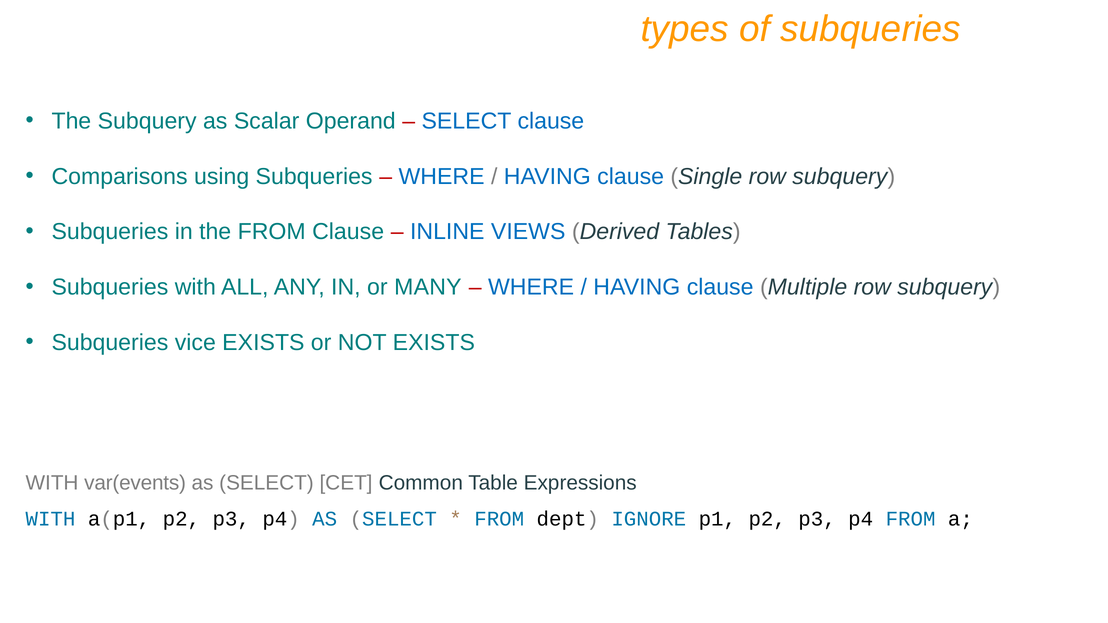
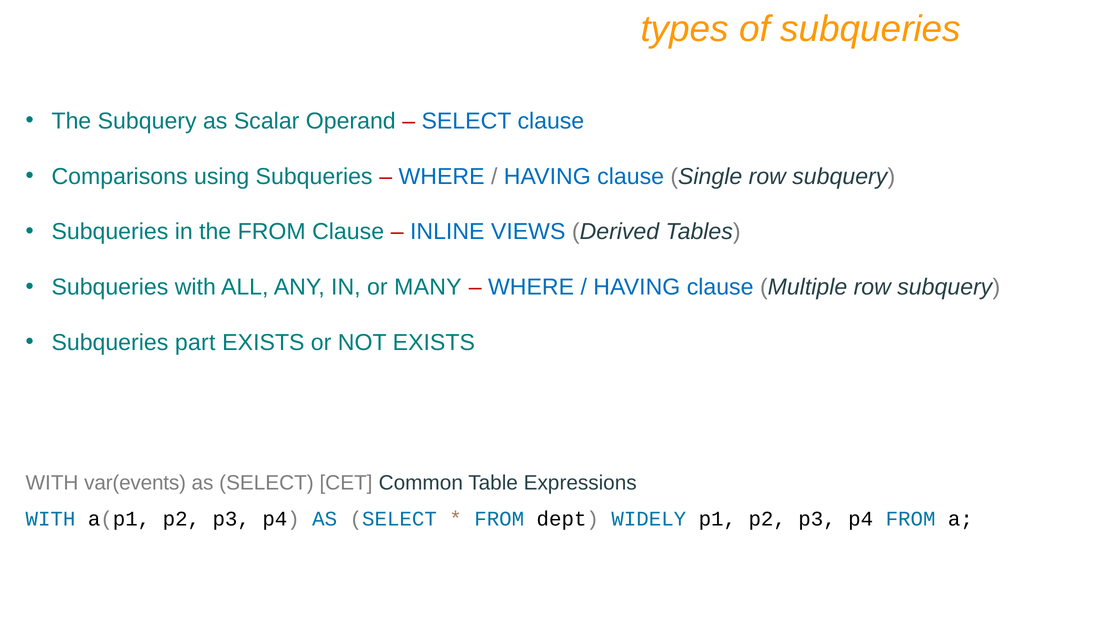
vice: vice -> part
IGNORE: IGNORE -> WIDELY
